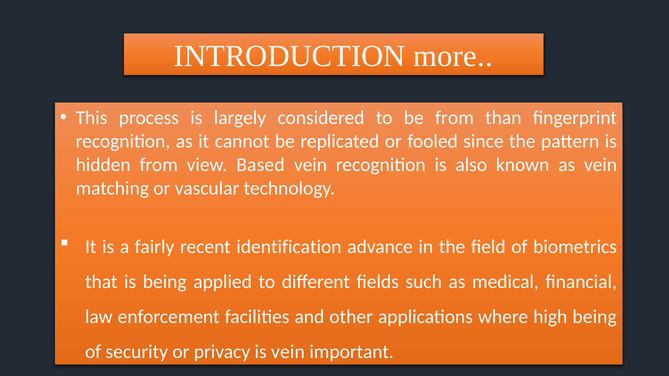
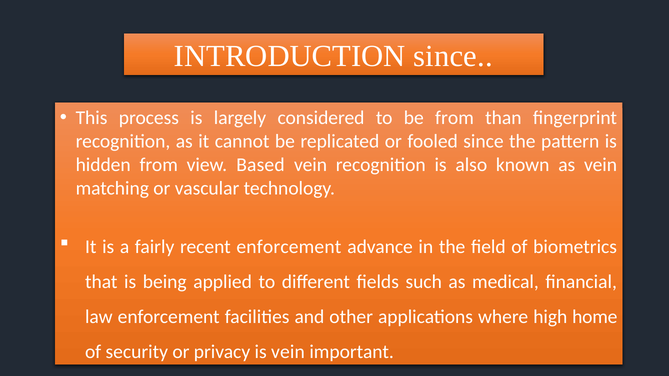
INTRODUCTION more: more -> since
recent identification: identification -> enforcement
high being: being -> home
